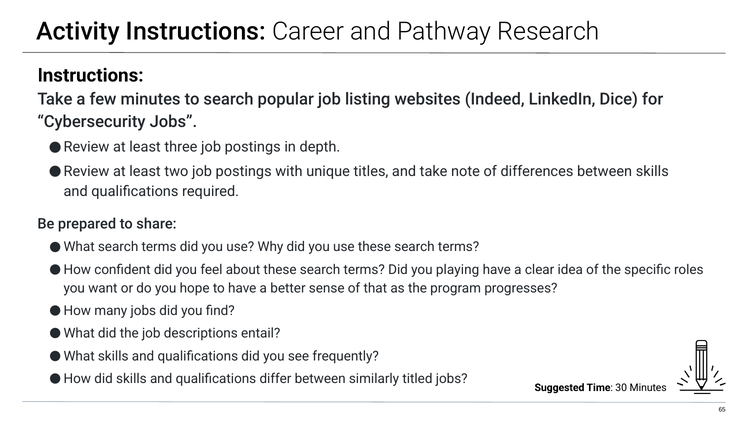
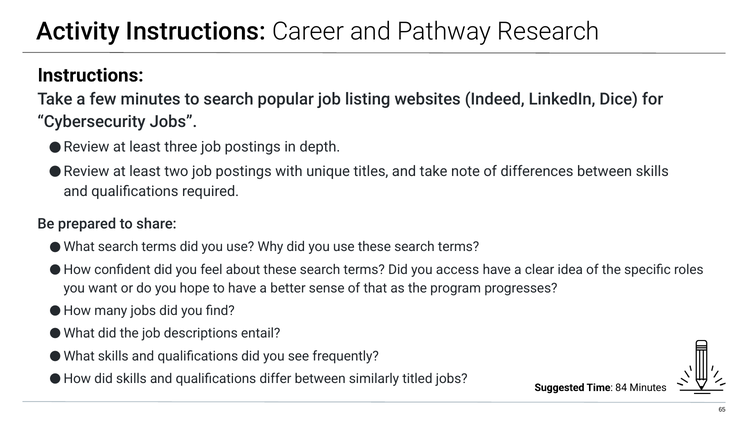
playing: playing -> access
30: 30 -> 84
